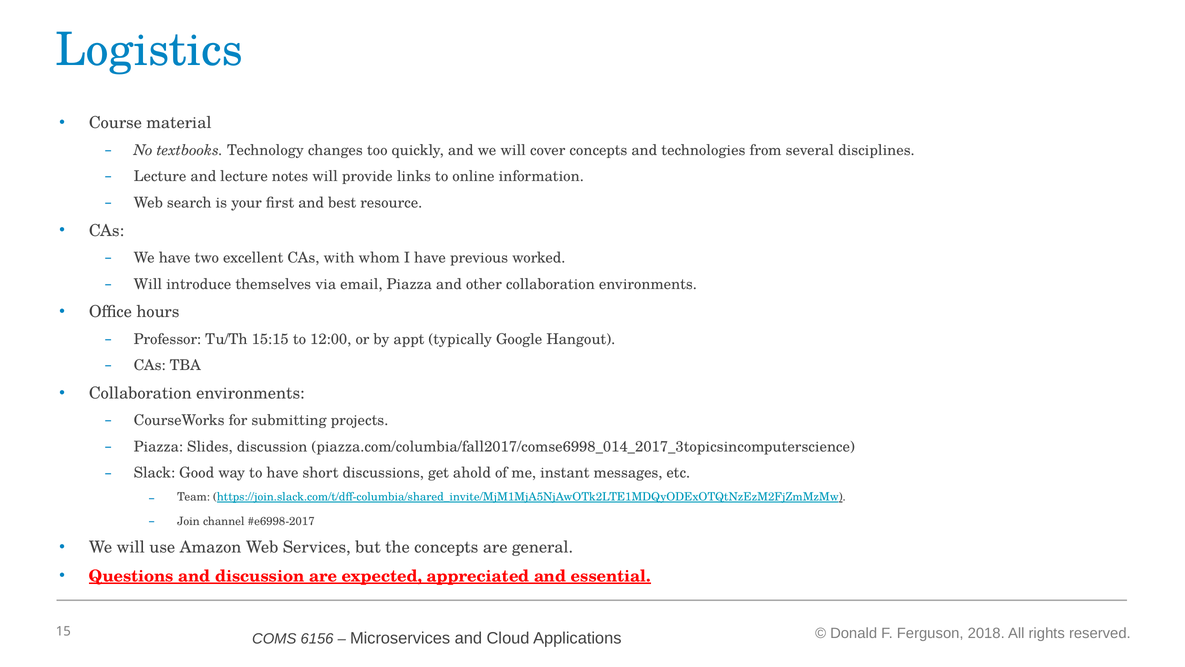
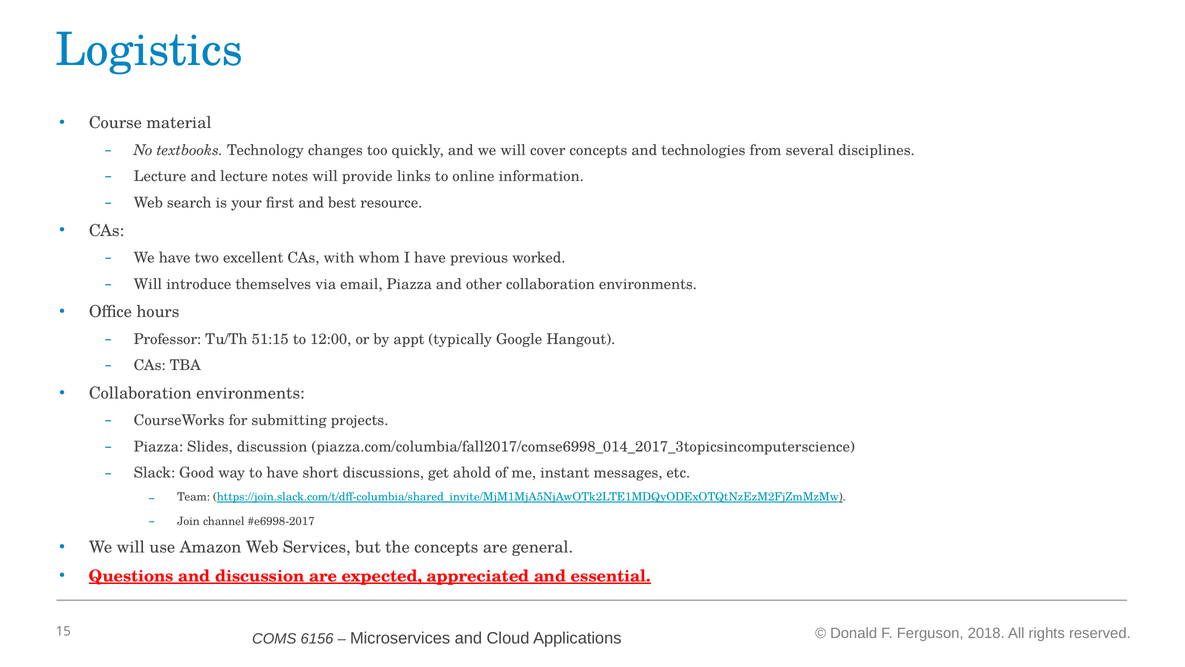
15:15: 15:15 -> 51:15
